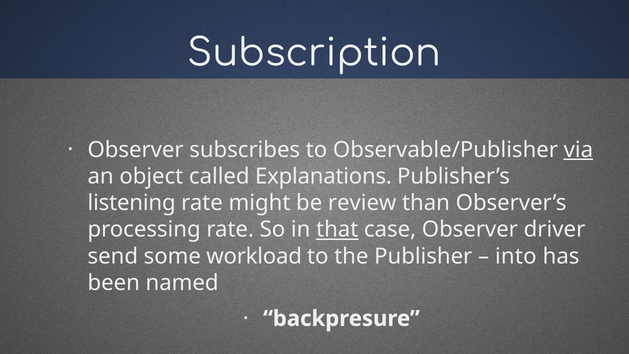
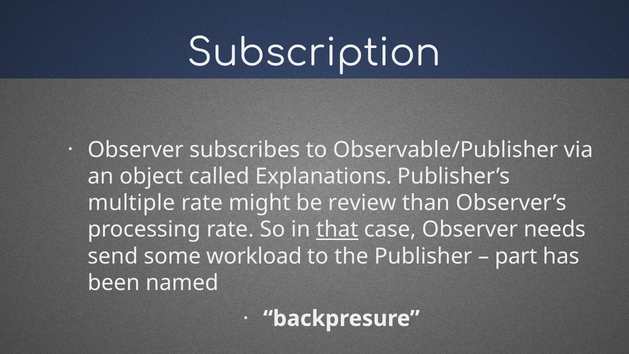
via underline: present -> none
listening: listening -> multiple
driver: driver -> needs
into: into -> part
